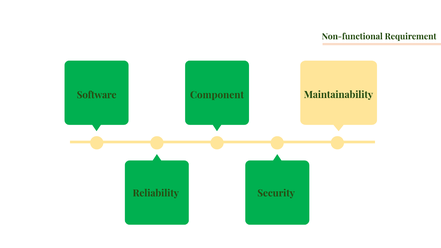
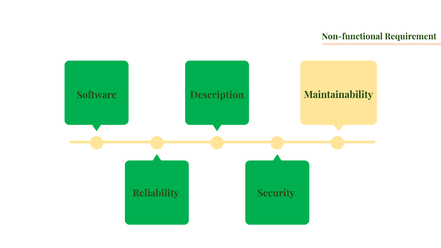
Component: Component -> Description
